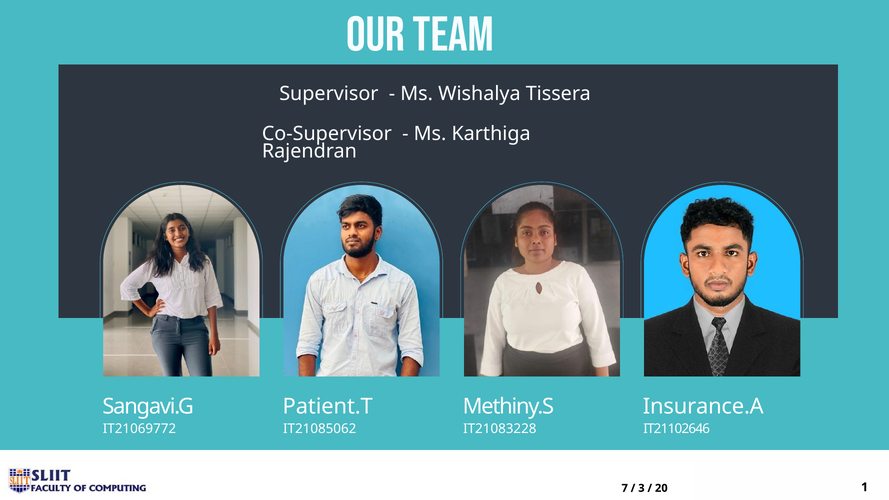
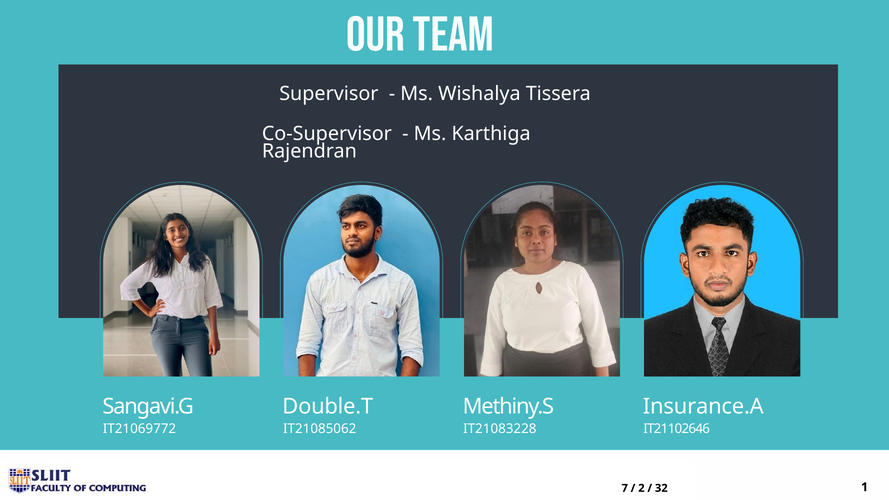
Patient.T: Patient.T -> Double.T
3: 3 -> 2
20: 20 -> 32
